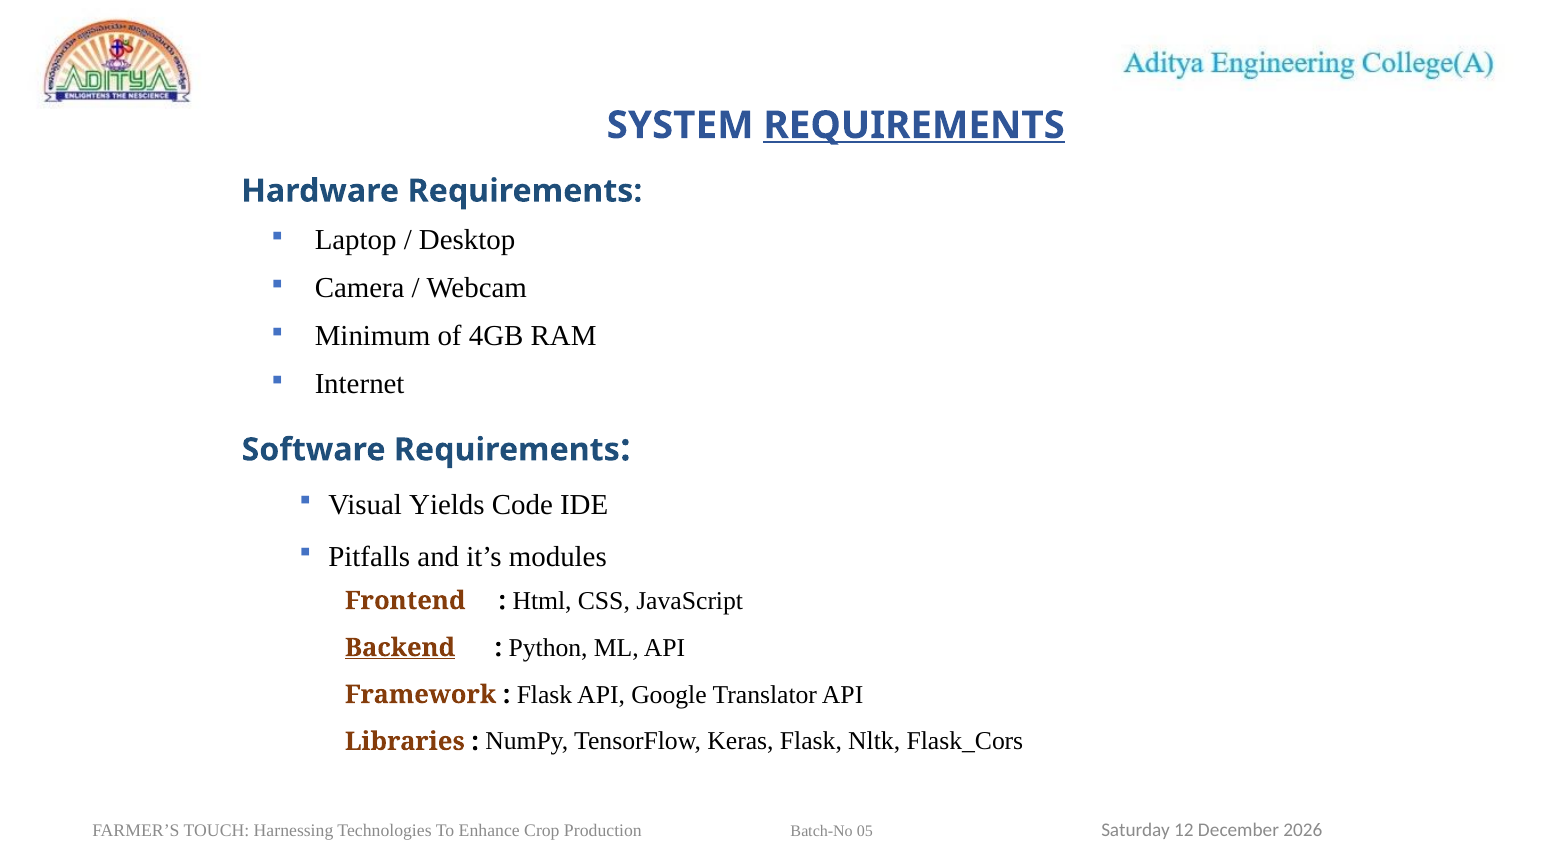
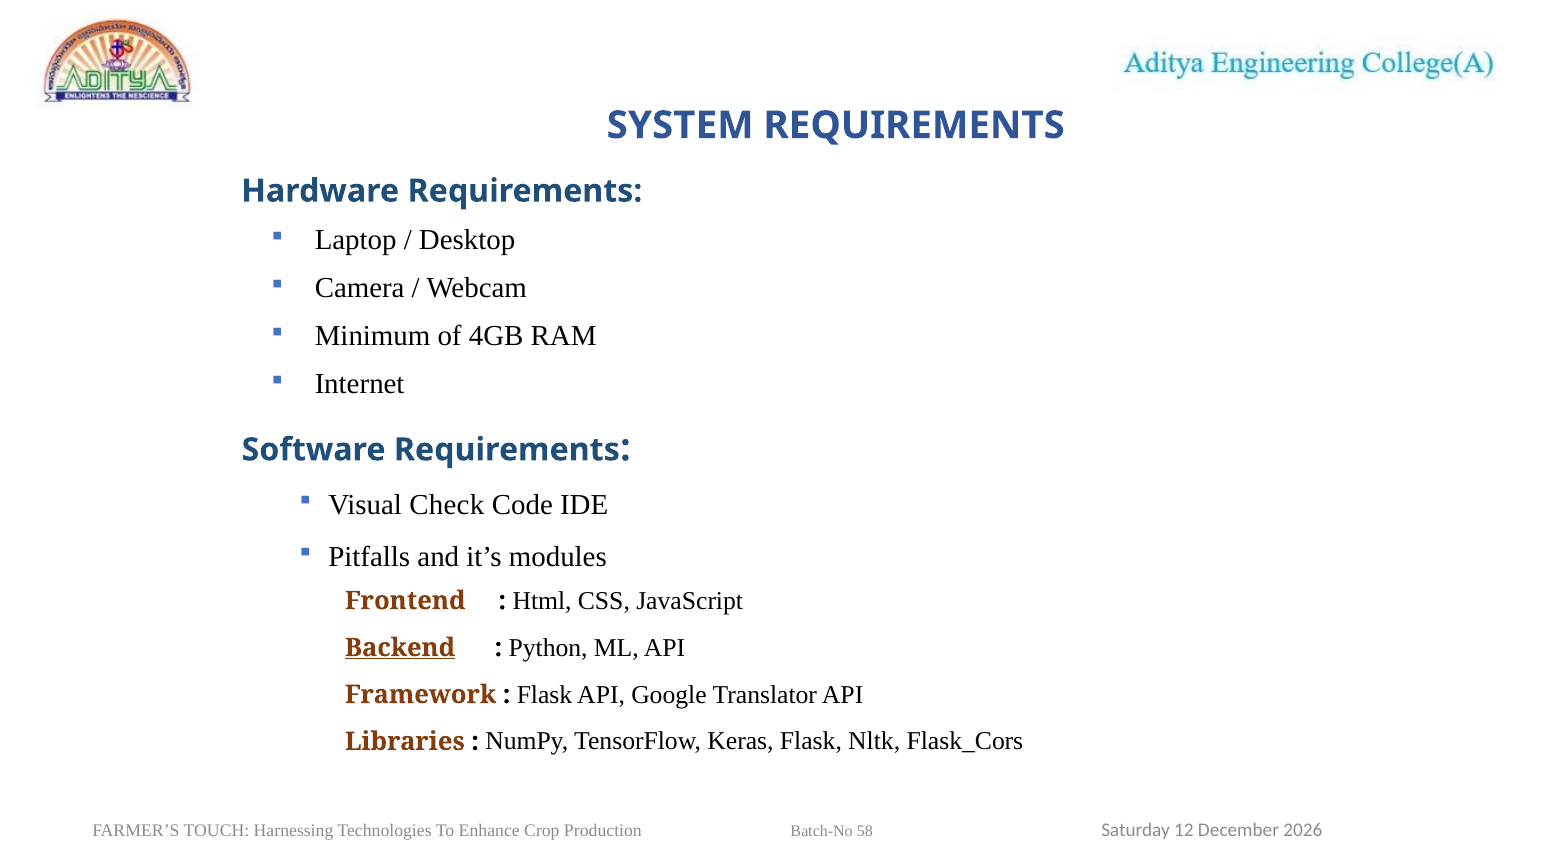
REQUIREMENTS at (914, 125) underline: present -> none
Yields: Yields -> Check
05: 05 -> 58
